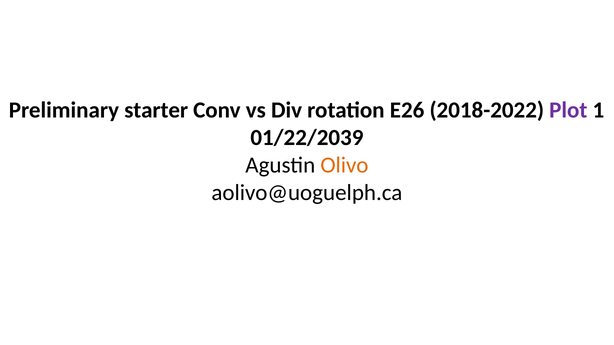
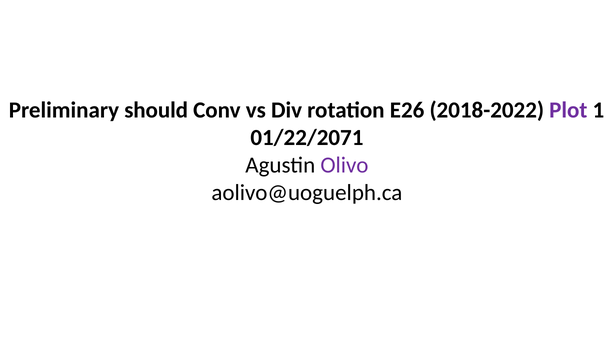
starter: starter -> should
01/22/2039: 01/22/2039 -> 01/22/2071
Olivo colour: orange -> purple
